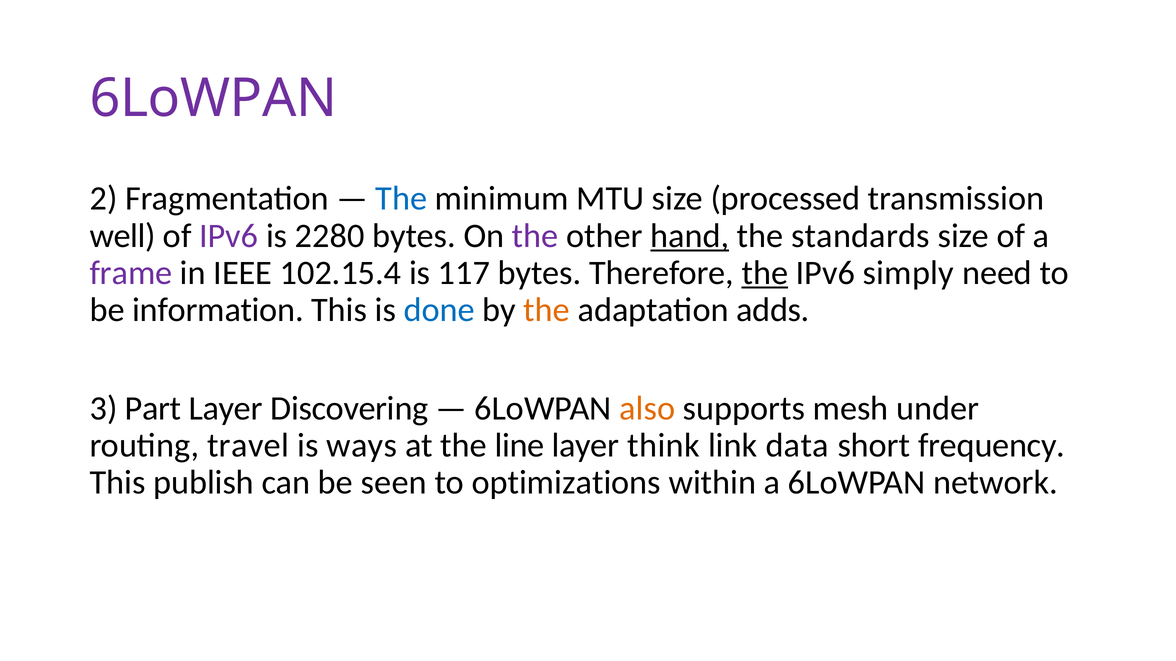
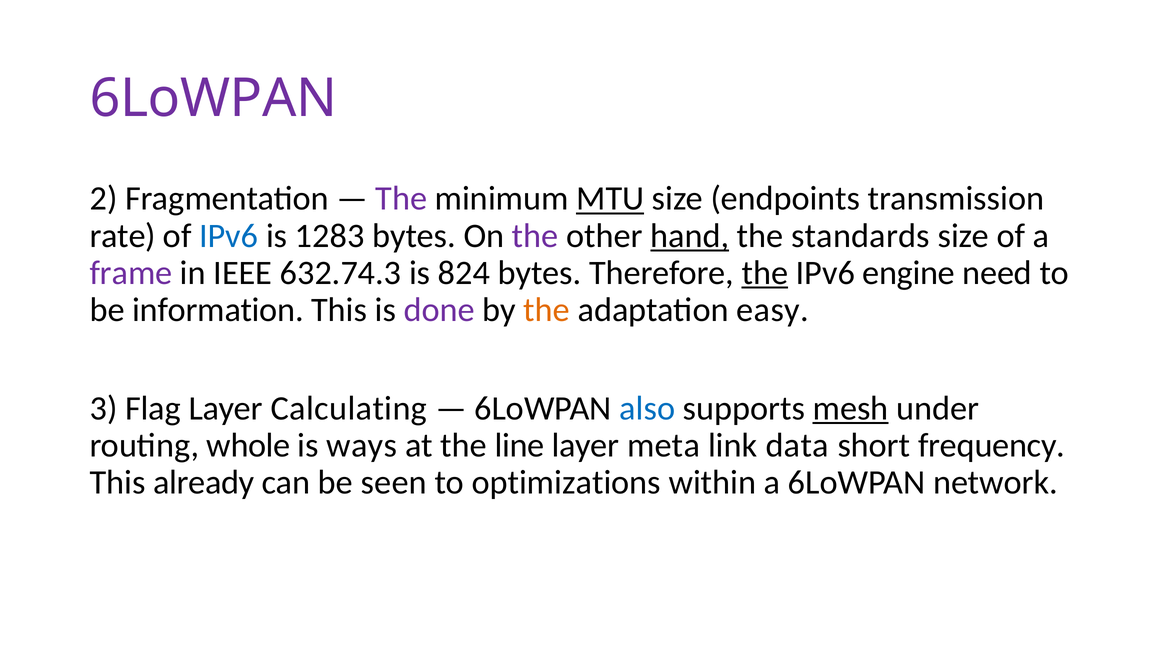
The at (401, 199) colour: blue -> purple
MTU underline: none -> present
processed: processed -> endpoints
well: well -> rate
IPv6 at (229, 236) colour: purple -> blue
2280: 2280 -> 1283
102.15.4: 102.15.4 -> 632.74.3
117: 117 -> 824
simply: simply -> engine
done colour: blue -> purple
adds: adds -> easy
Part: Part -> Flag
Discovering: Discovering -> Calculating
also colour: orange -> blue
mesh underline: none -> present
travel: travel -> whole
think: think -> meta
publish: publish -> already
